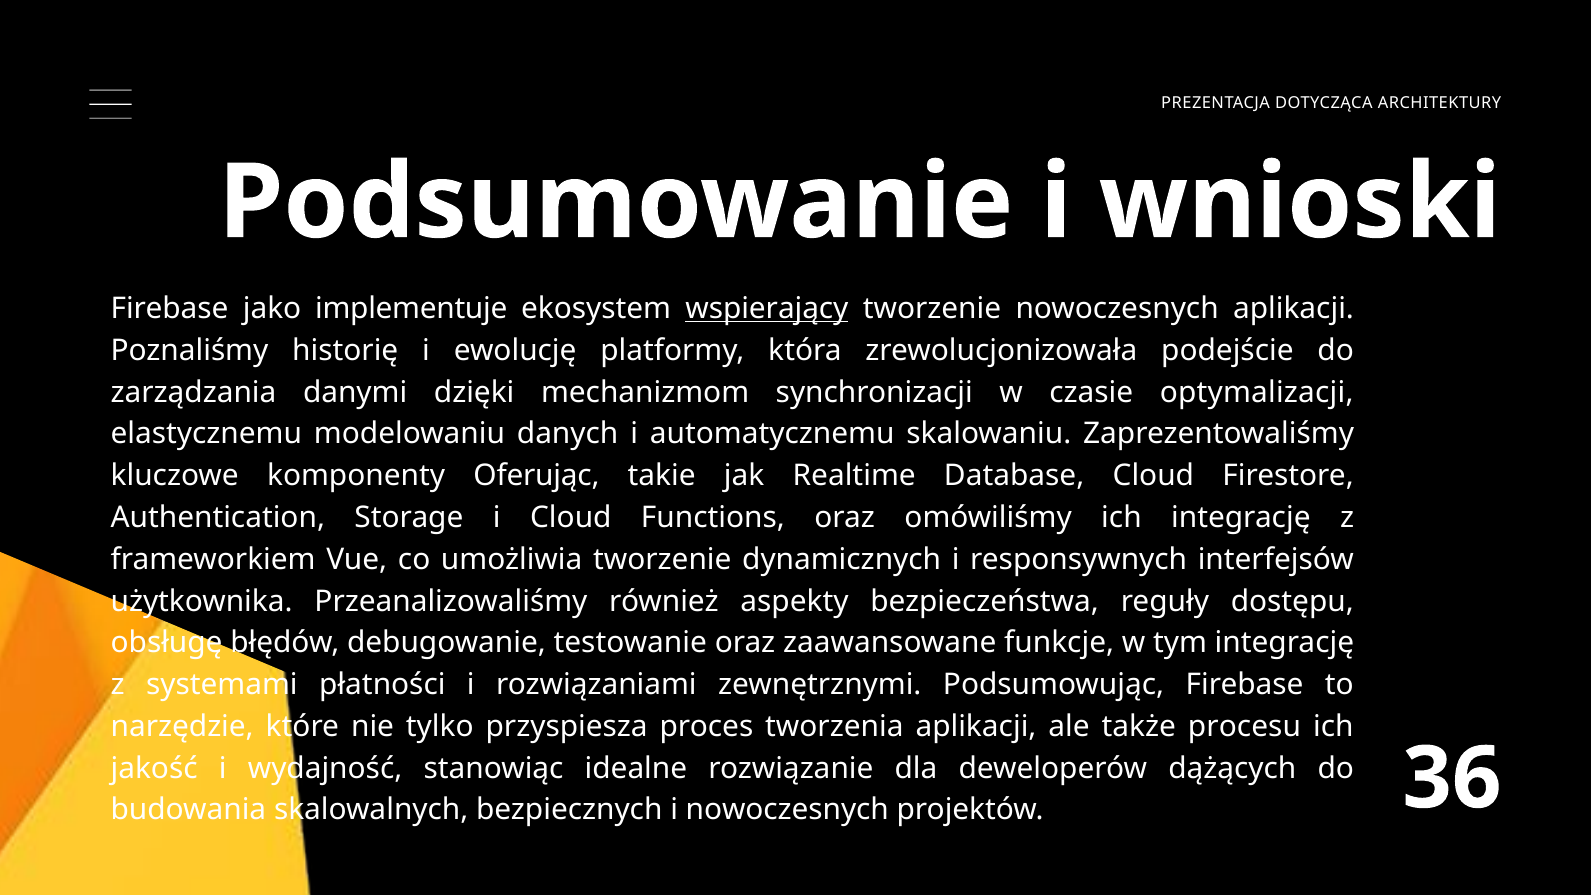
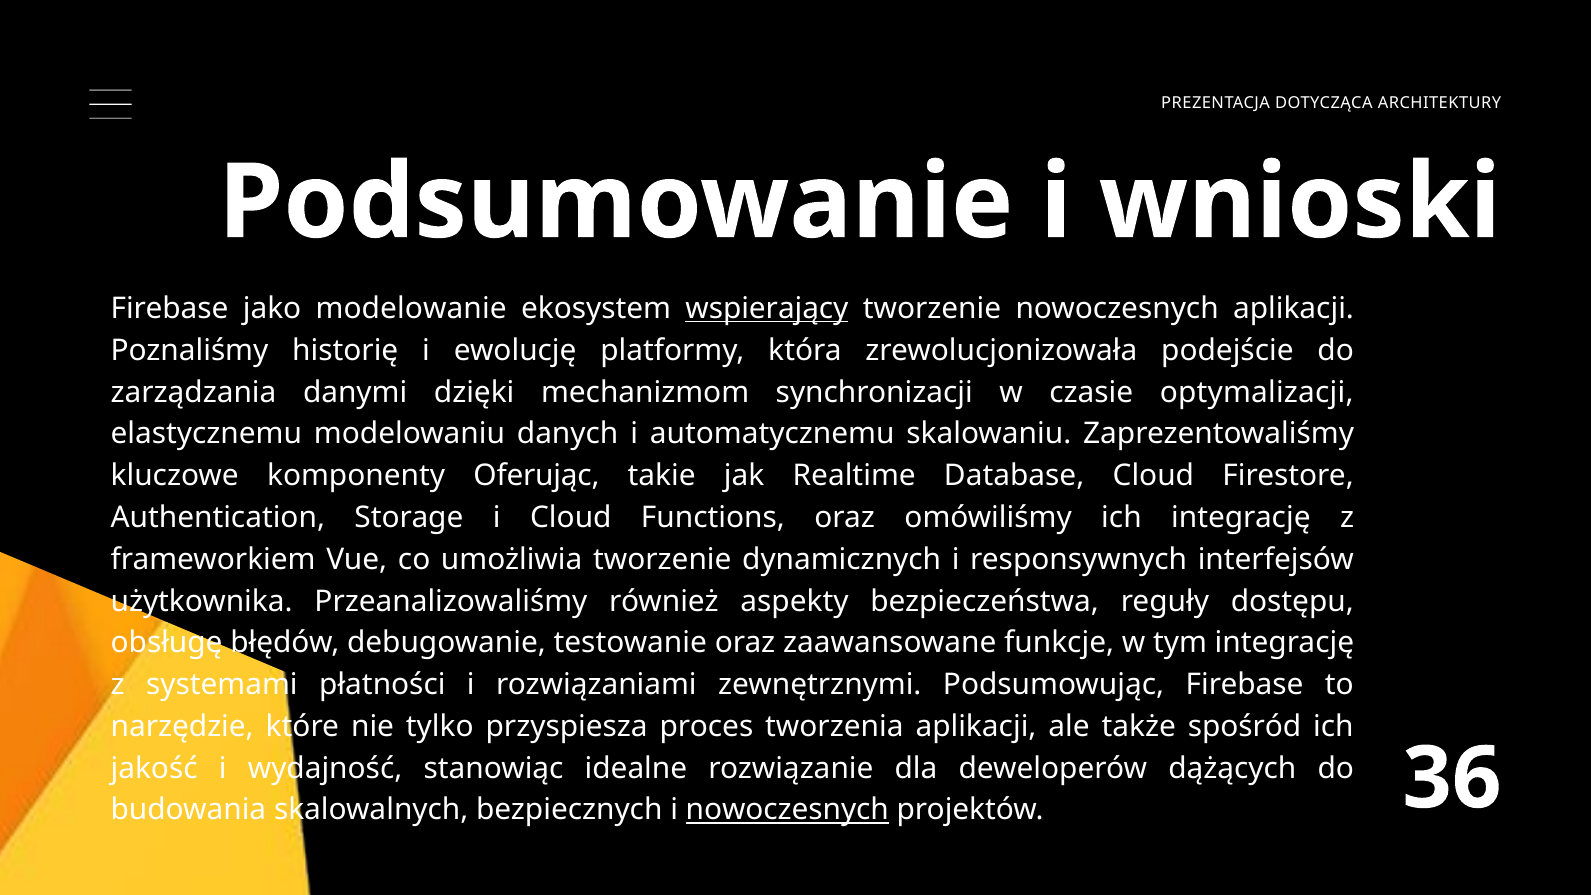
implementuje: implementuje -> modelowanie
procesu: procesu -> spośród
nowoczesnych at (787, 810) underline: none -> present
